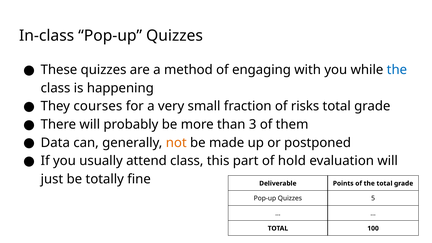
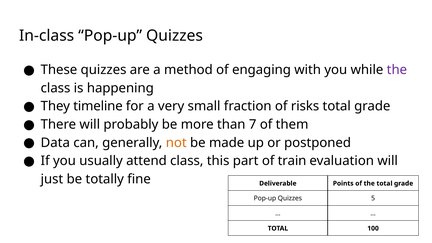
the at (397, 70) colour: blue -> purple
courses: courses -> timeline
3: 3 -> 7
hold: hold -> train
